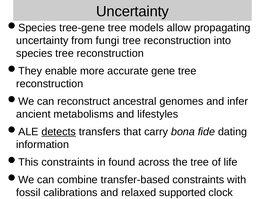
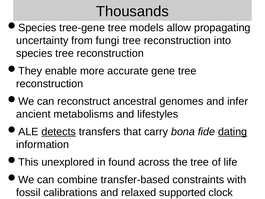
Uncertainty at (133, 11): Uncertainty -> Thousands
dating underline: none -> present
constraints at (68, 162): constraints -> unexplored
